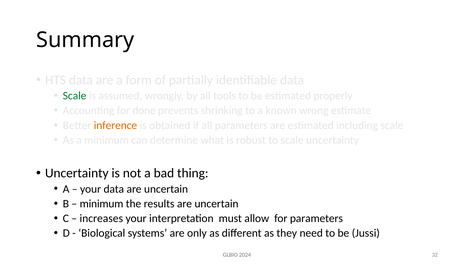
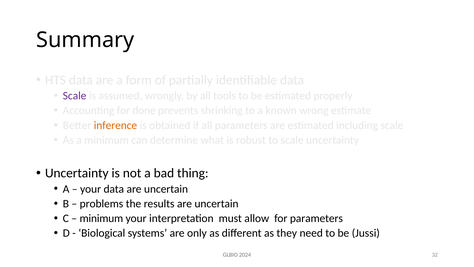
Scale at (75, 96) colour: green -> purple
minimum at (102, 203): minimum -> problems
increases at (101, 218): increases -> minimum
